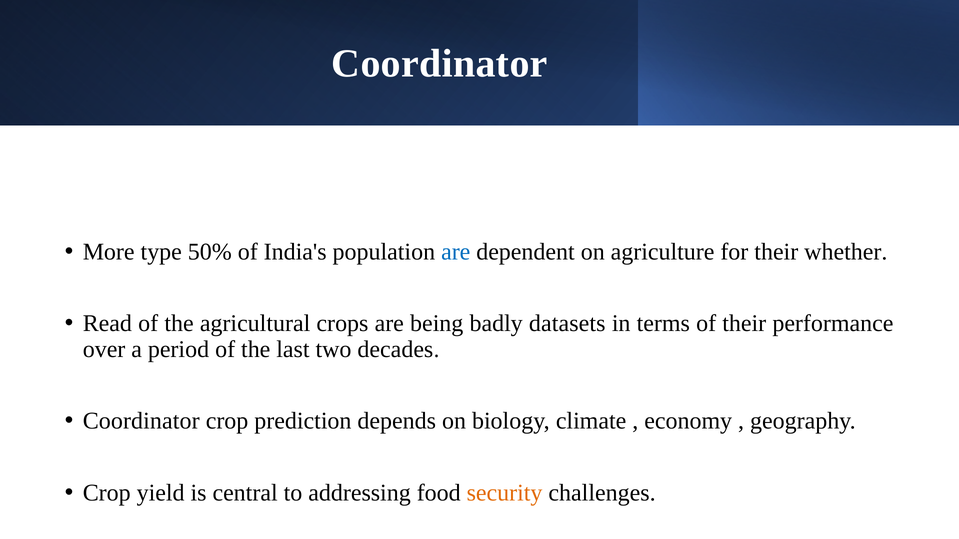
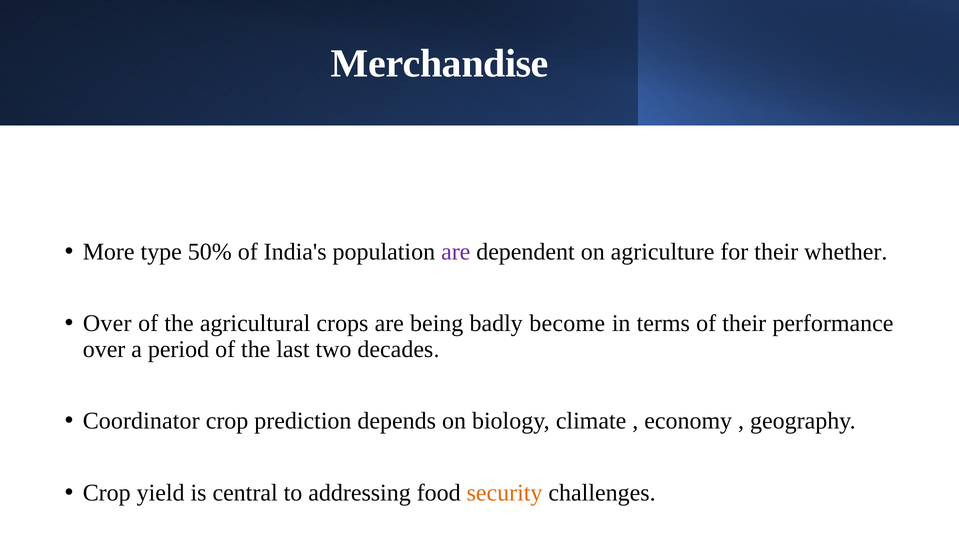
Coordinator at (439, 64): Coordinator -> Merchandise
are at (456, 252) colour: blue -> purple
Read at (107, 324): Read -> Over
datasets: datasets -> become
